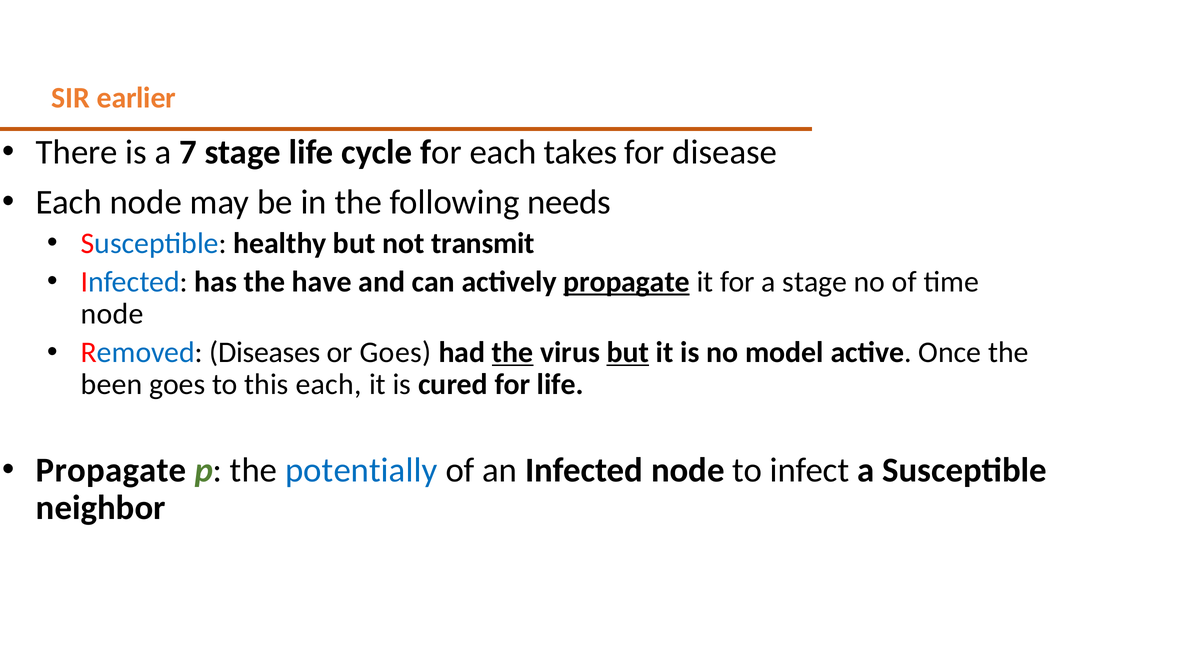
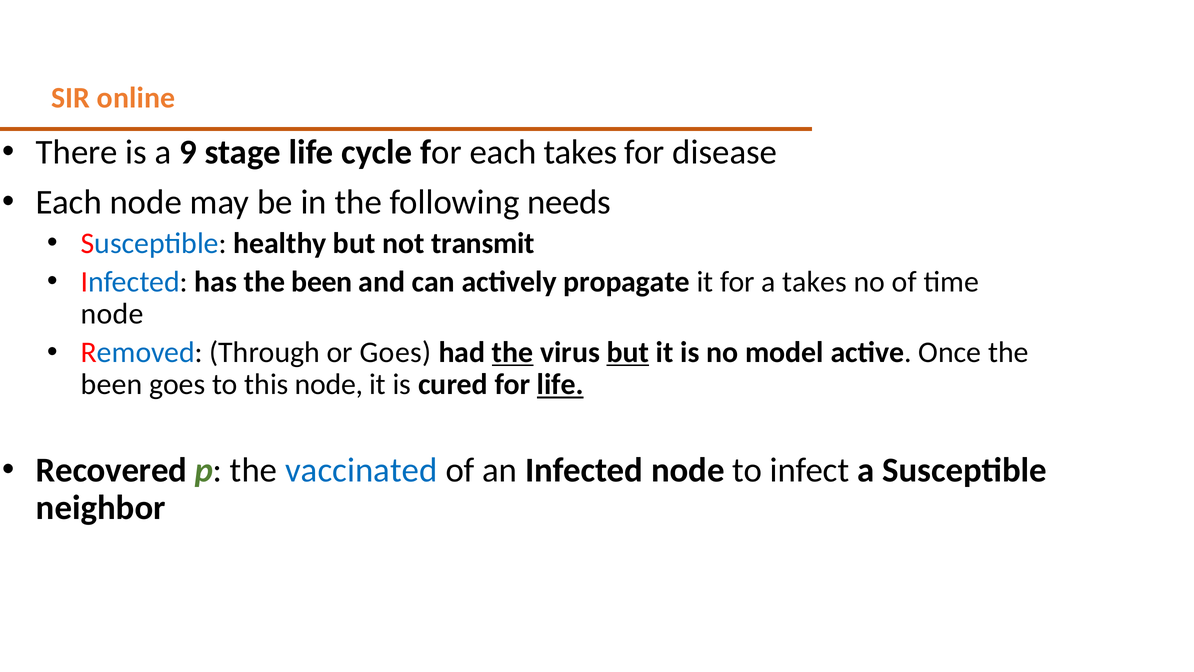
earlier: earlier -> online
7: 7 -> 9
has the have: have -> been
propagate at (627, 281) underline: present -> none
a stage: stage -> takes
Diseases: Diseases -> Through
this each: each -> node
life at (560, 384) underline: none -> present
Propagate at (111, 470): Propagate -> Recovered
potentially: potentially -> vaccinated
